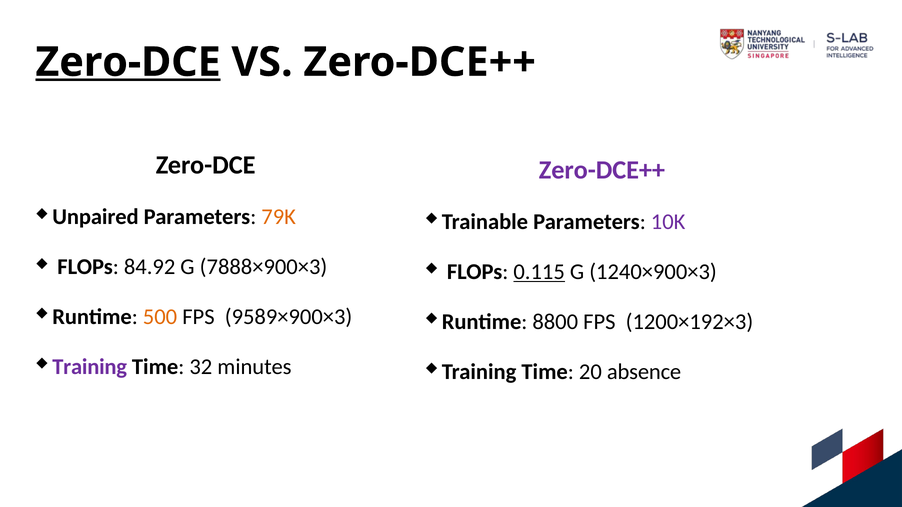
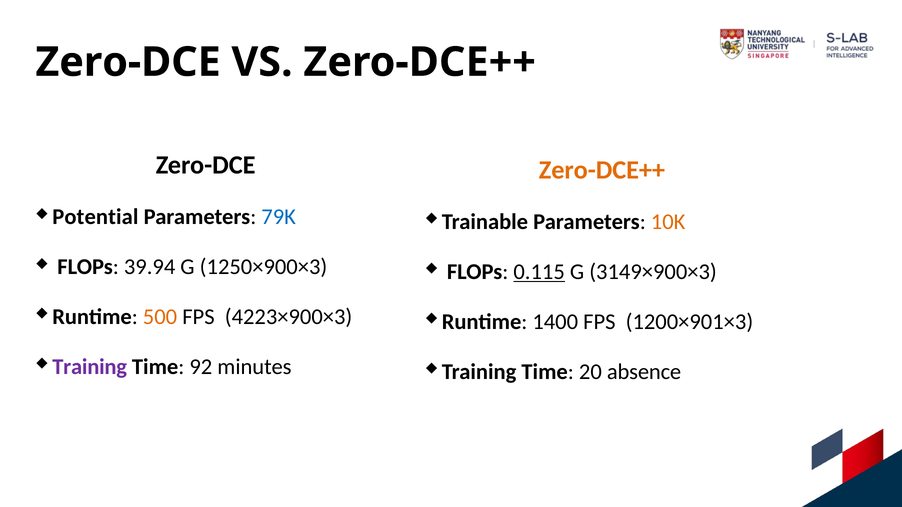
Zero-DCE at (128, 62) underline: present -> none
Zero-DCE++ at (602, 170) colour: purple -> orange
Unpaired: Unpaired -> Potential
79K colour: orange -> blue
10K colour: purple -> orange
84.92: 84.92 -> 39.94
7888×900×3: 7888×900×3 -> 1250×900×3
1240×900×3: 1240×900×3 -> 3149×900×3
9589×900×3: 9589×900×3 -> 4223×900×3
8800: 8800 -> 1400
1200×192×3: 1200×192×3 -> 1200×901×3
32: 32 -> 92
